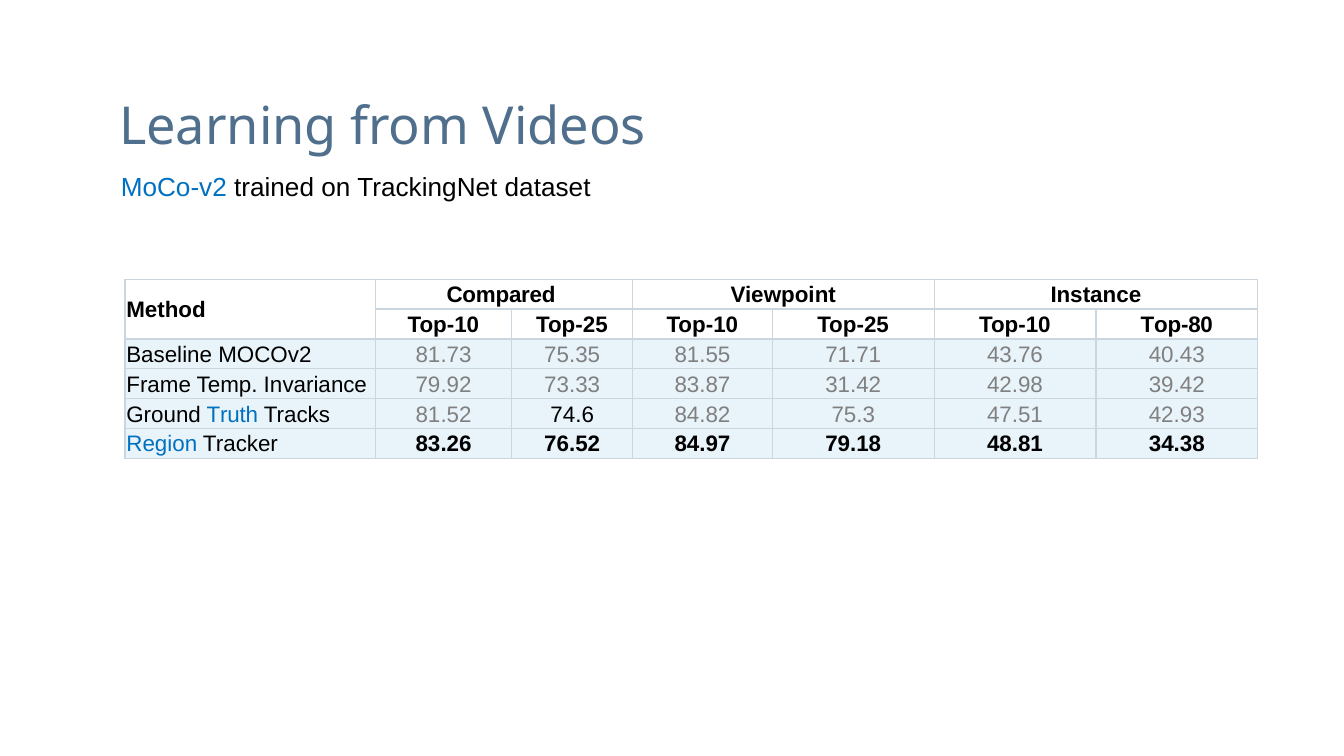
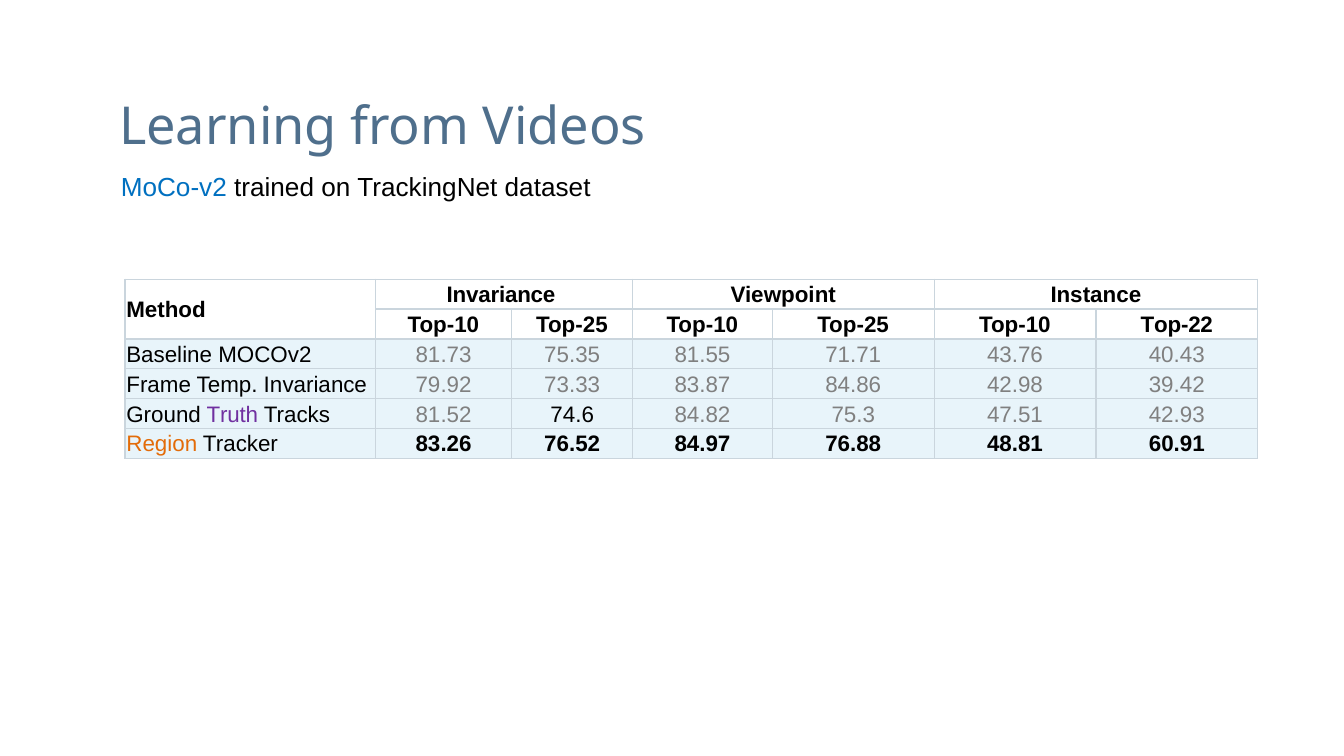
Compared at (501, 295): Compared -> Invariance
Top-80: Top-80 -> Top-22
31.42: 31.42 -> 84.86
Truth colour: blue -> purple
Region colour: blue -> orange
79.18: 79.18 -> 76.88
34.38: 34.38 -> 60.91
